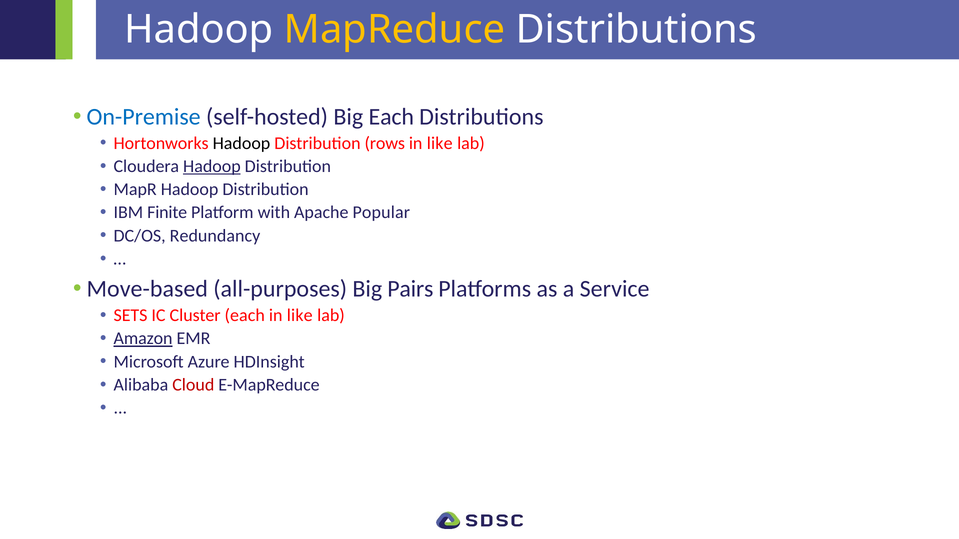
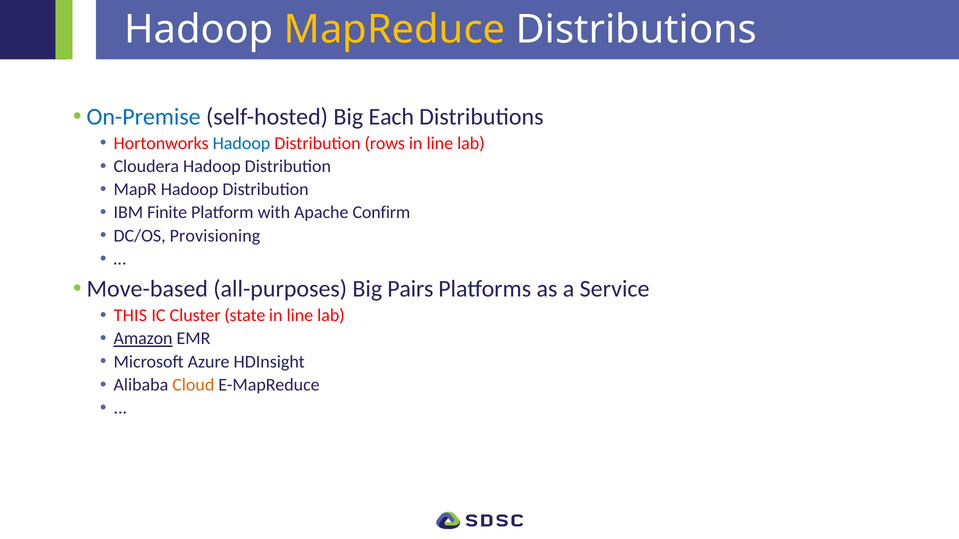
Hadoop at (241, 143) colour: black -> blue
like at (440, 143): like -> line
Hadoop at (212, 166) underline: present -> none
Popular: Popular -> Confirm
Redundancy: Redundancy -> Provisioning
SETS: SETS -> THIS
Cluster each: each -> state
like at (300, 316): like -> line
Cloud colour: red -> orange
